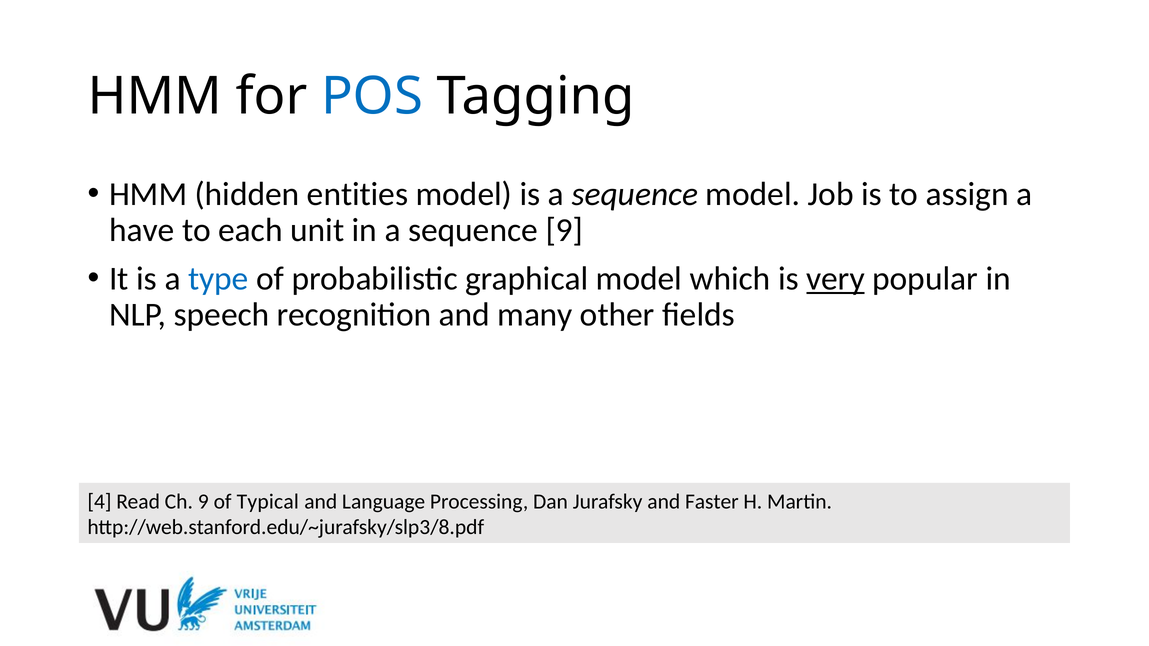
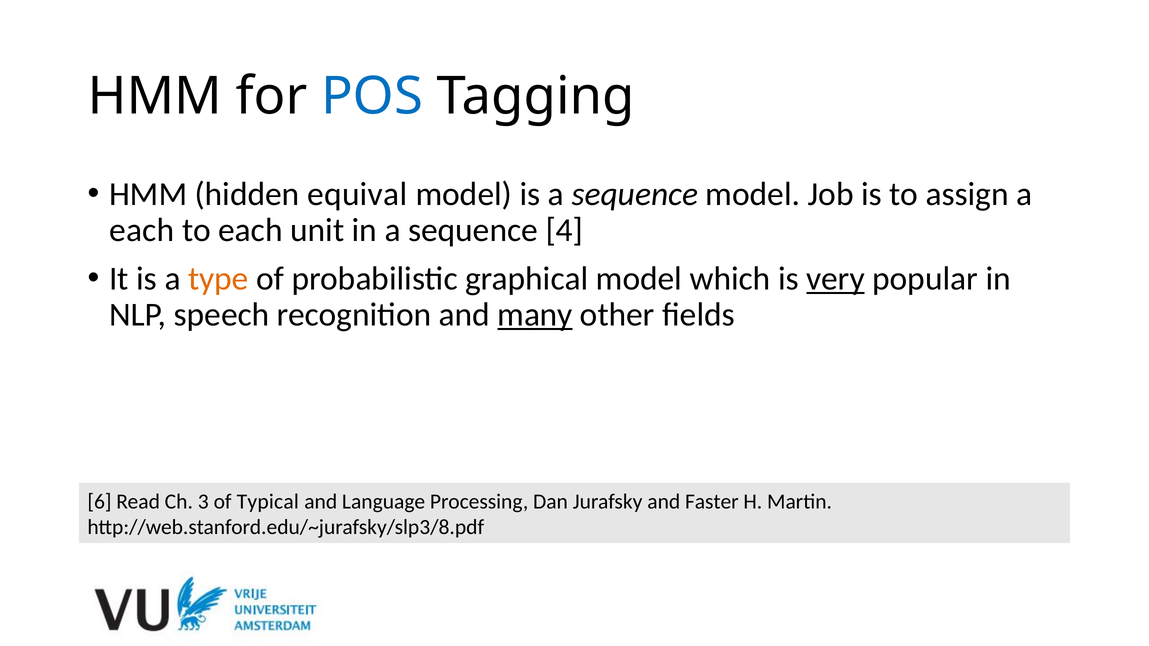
entities: entities -> equival
have at (142, 230): have -> each
sequence 9: 9 -> 4
type colour: blue -> orange
many underline: none -> present
4: 4 -> 6
Ch 9: 9 -> 3
